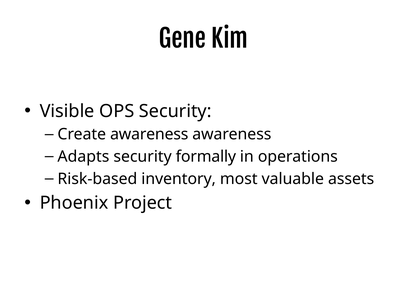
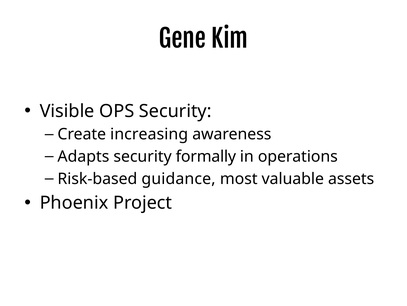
Create awareness: awareness -> increasing
inventory: inventory -> guidance
